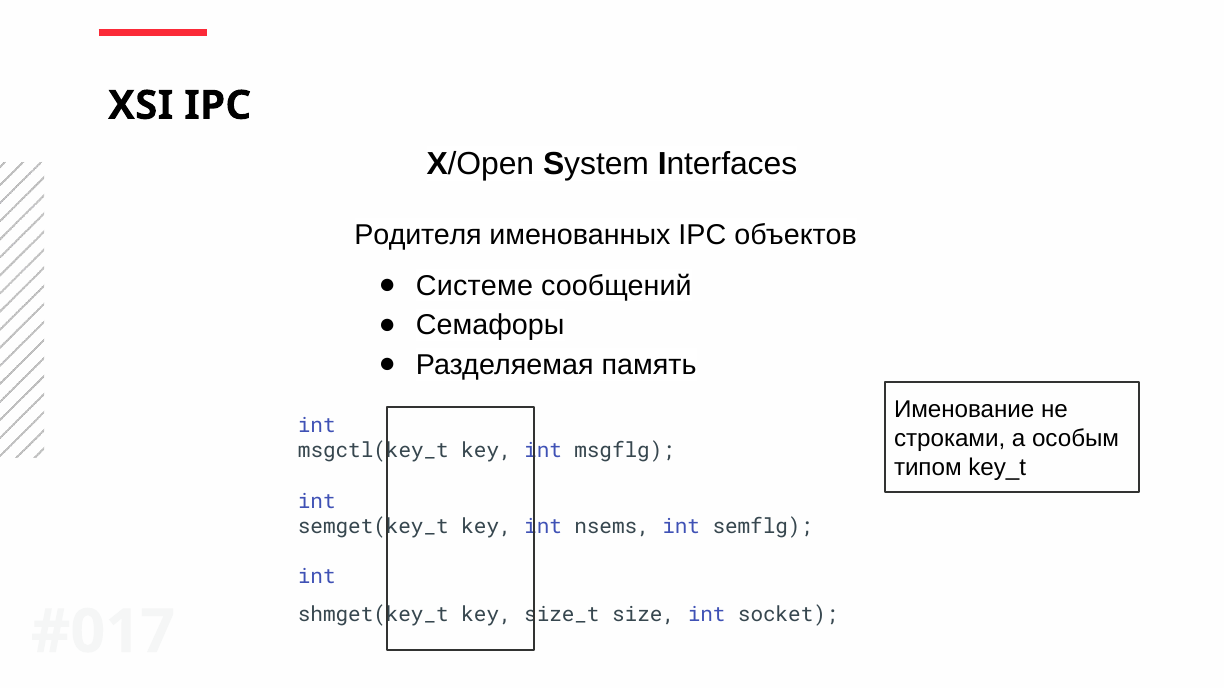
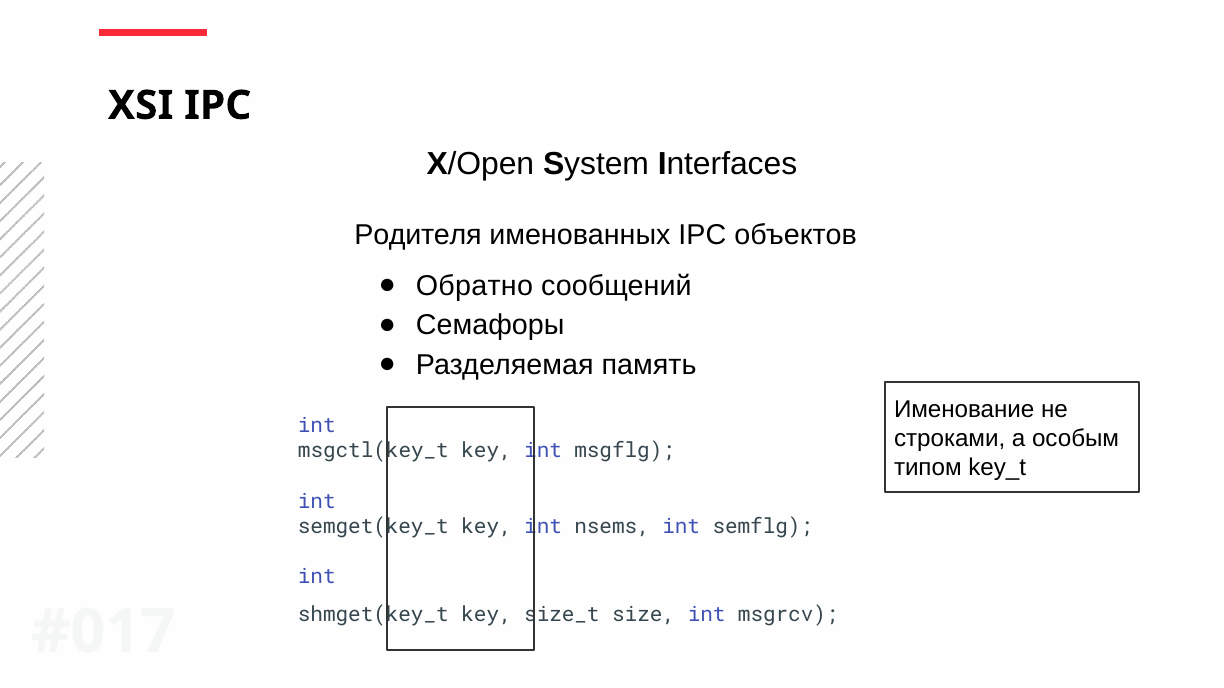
Системе: Системе -> Обратно
socket: socket -> msgrcv
